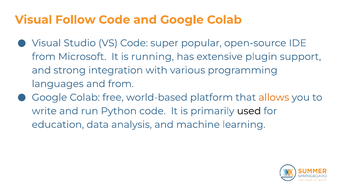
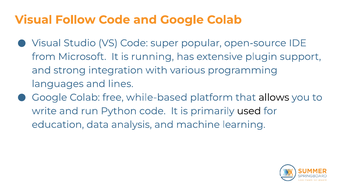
and from: from -> lines
world-based: world-based -> while-based
allows colour: orange -> black
